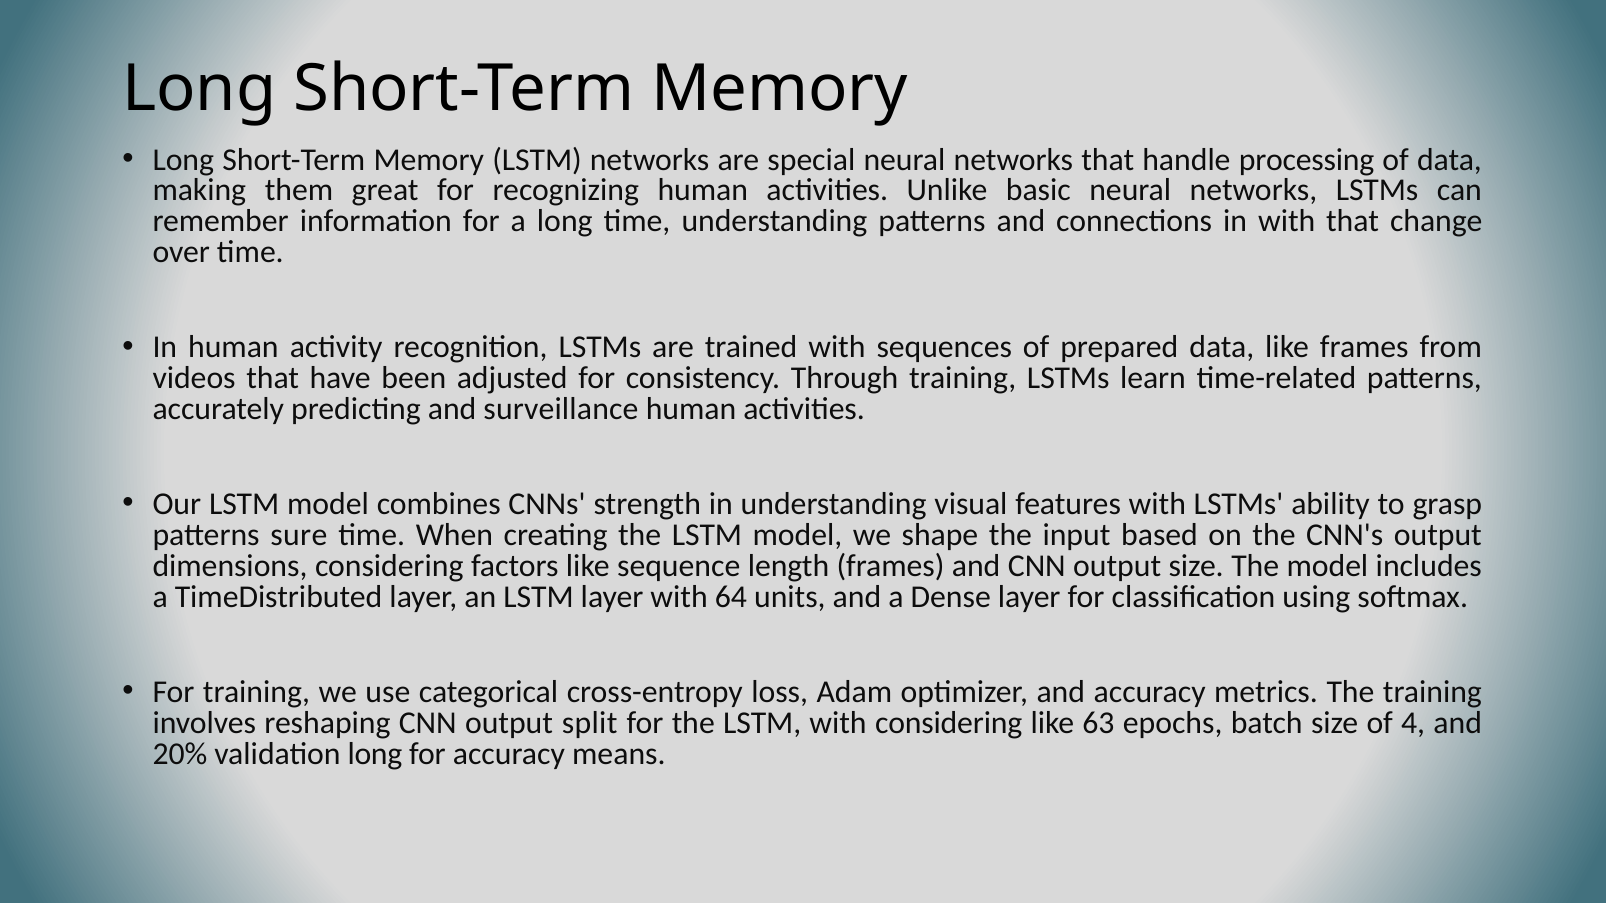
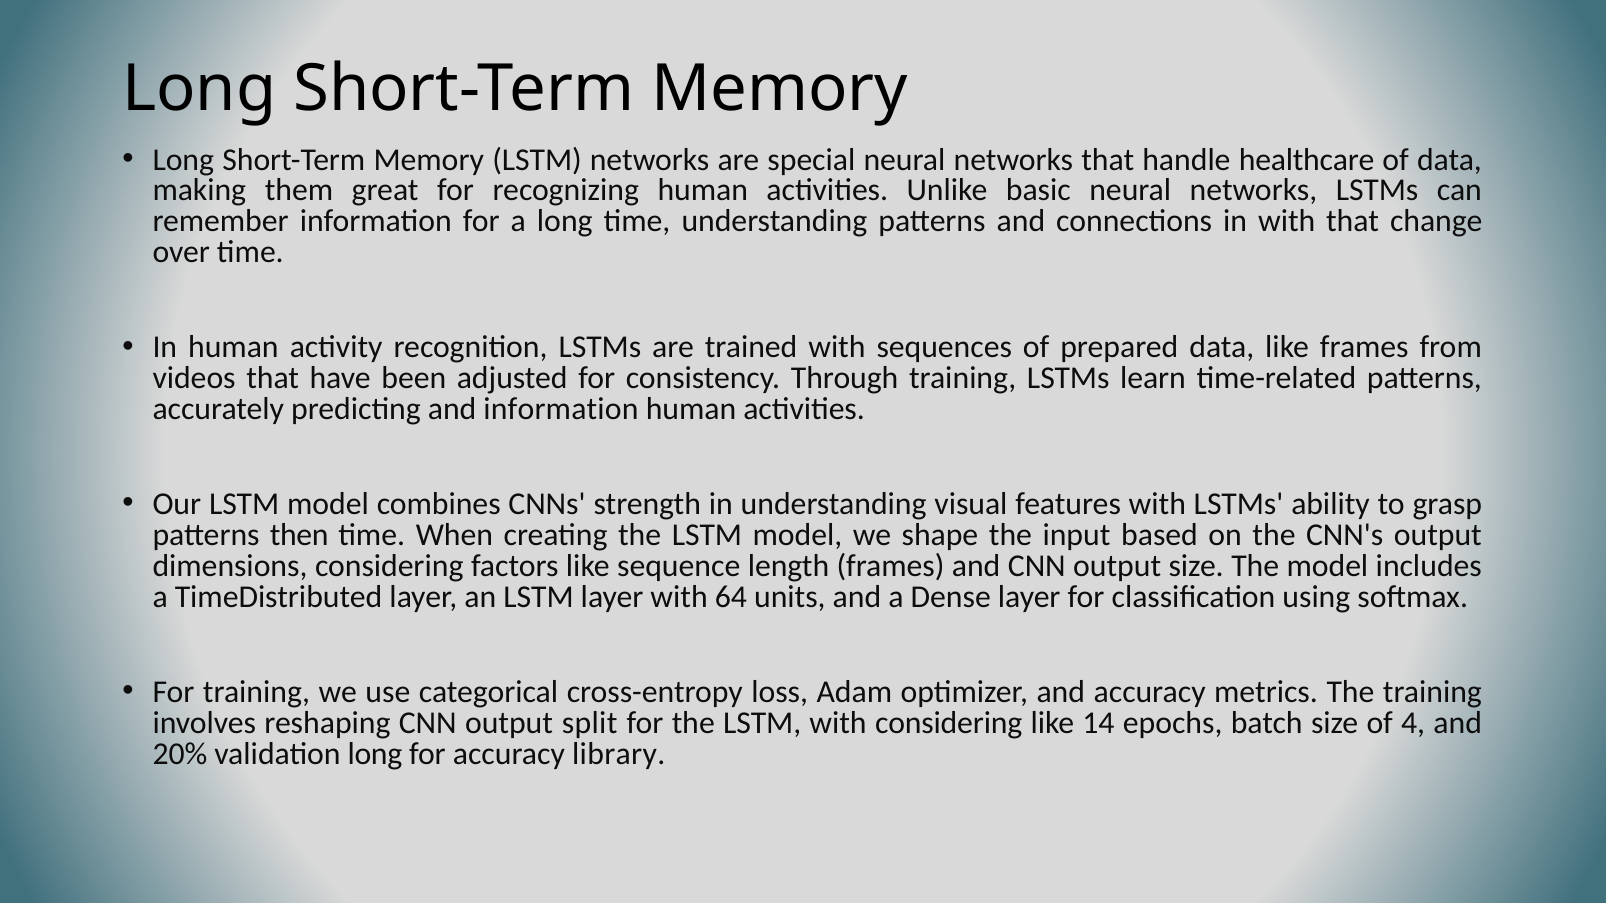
processing: processing -> healthcare
and surveillance: surveillance -> information
sure: sure -> then
63: 63 -> 14
means: means -> library
